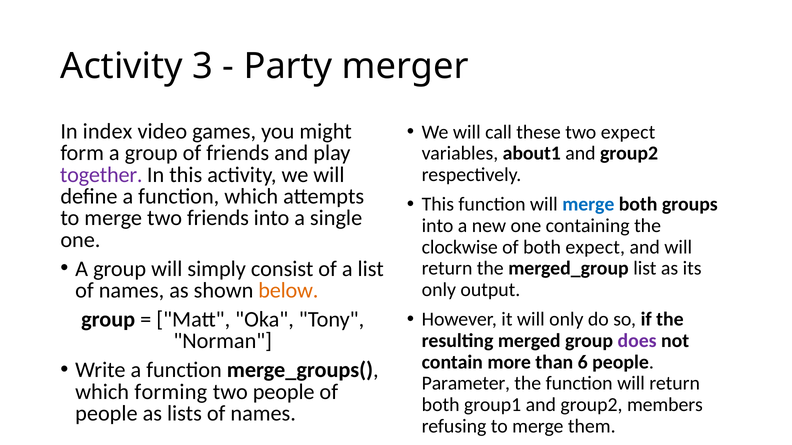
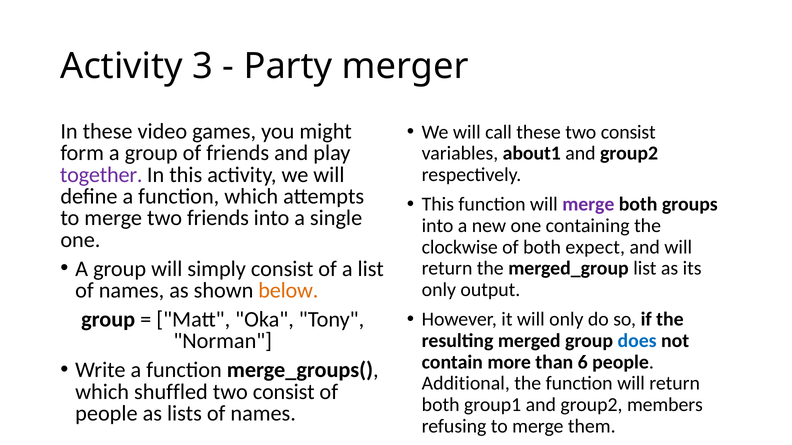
these two expect: expect -> consist
In index: index -> these
merge at (588, 205) colour: blue -> purple
does colour: purple -> blue
Parameter: Parameter -> Additional
forming: forming -> shuffled
people at (284, 392): people -> consist
